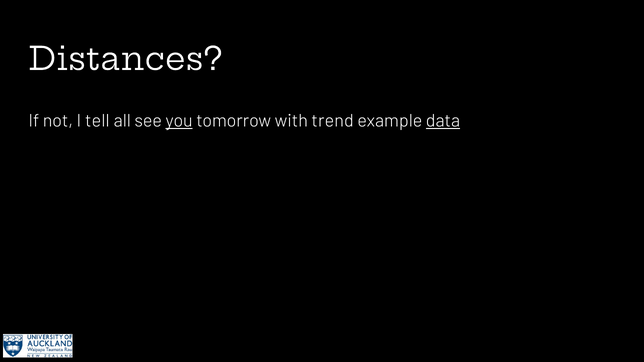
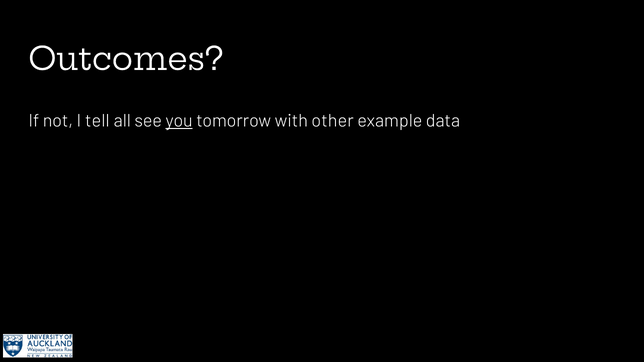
Distances: Distances -> Outcomes
trend: trend -> other
data underline: present -> none
